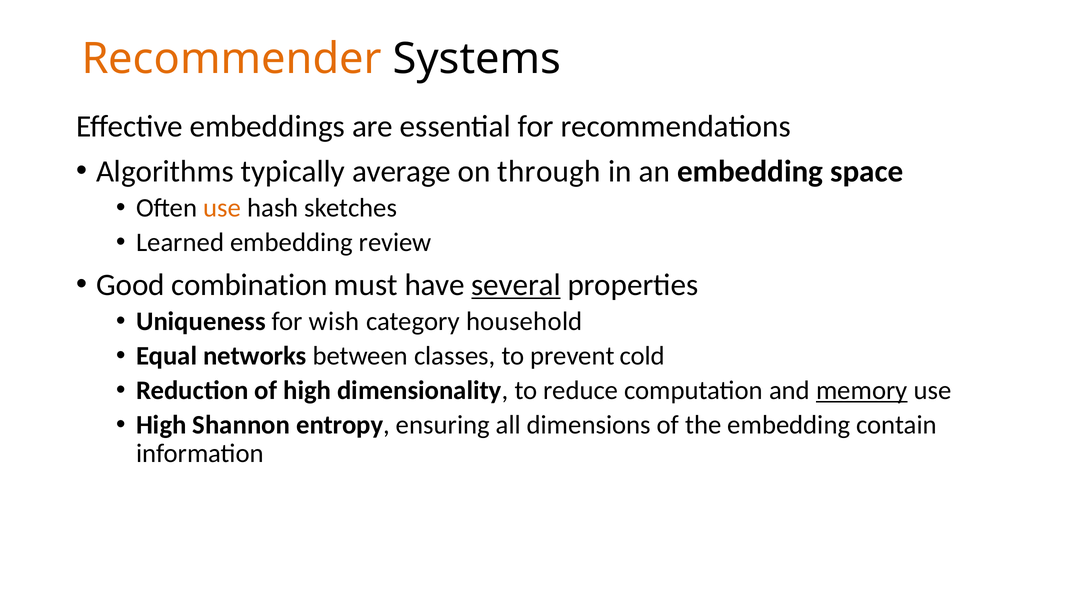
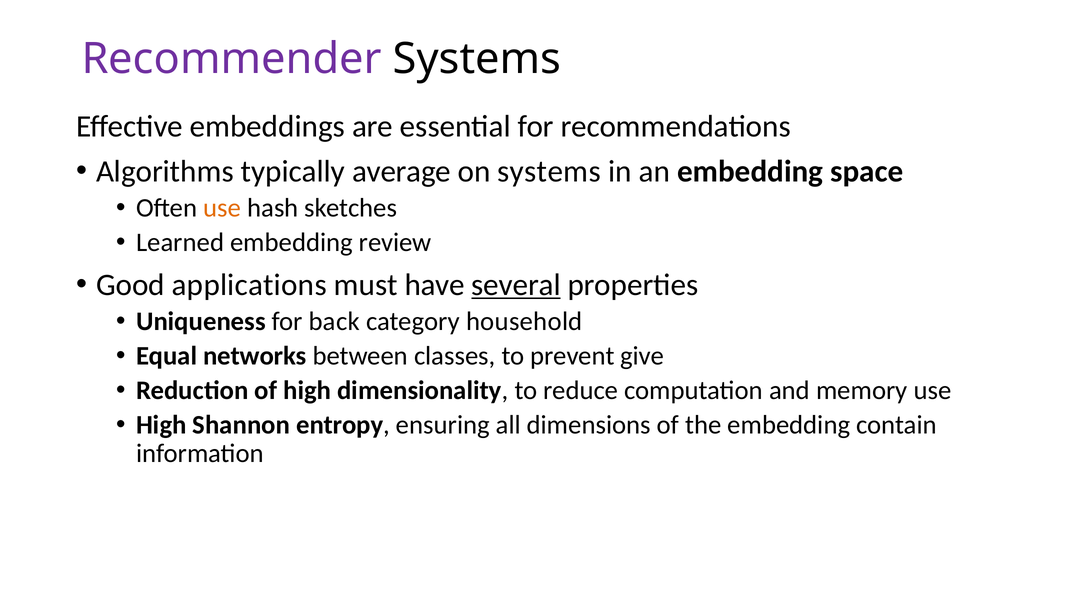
Recommender colour: orange -> purple
on through: through -> systems
combination: combination -> applications
wish: wish -> back
cold: cold -> give
memory underline: present -> none
